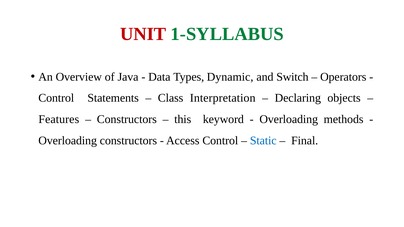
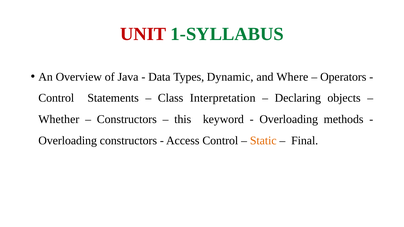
Switch: Switch -> Where
Features: Features -> Whether
Static colour: blue -> orange
